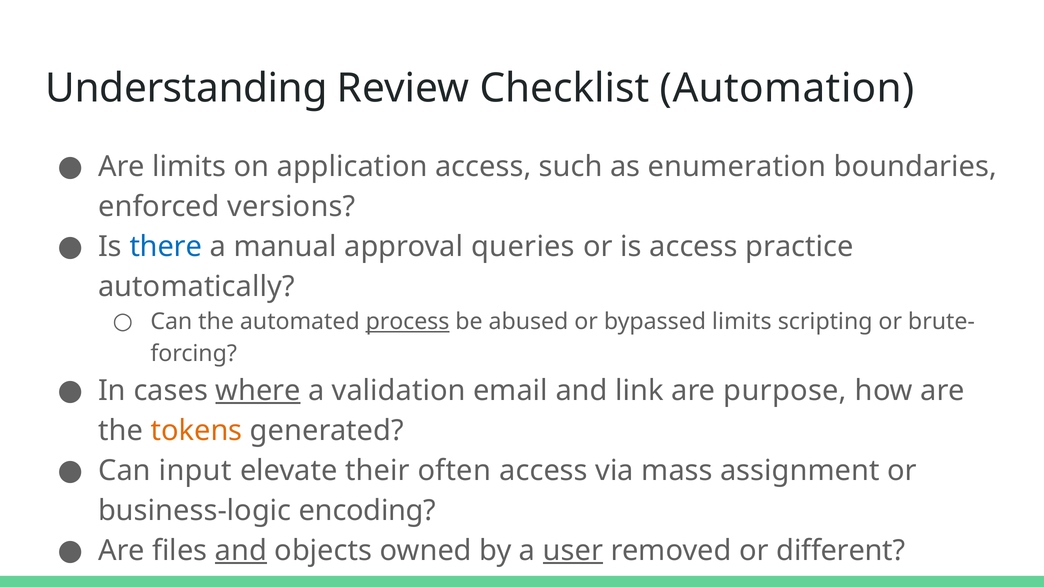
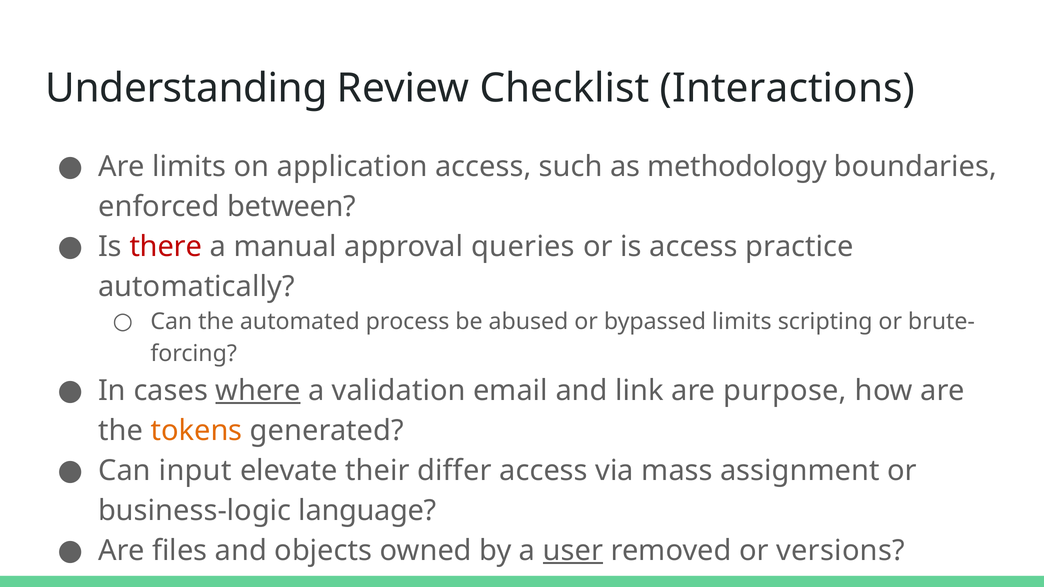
Automation: Automation -> Interactions
enumeration: enumeration -> methodology
versions: versions -> between
there colour: blue -> red
process underline: present -> none
often: often -> differ
encoding: encoding -> language
and at (241, 551) underline: present -> none
different: different -> versions
